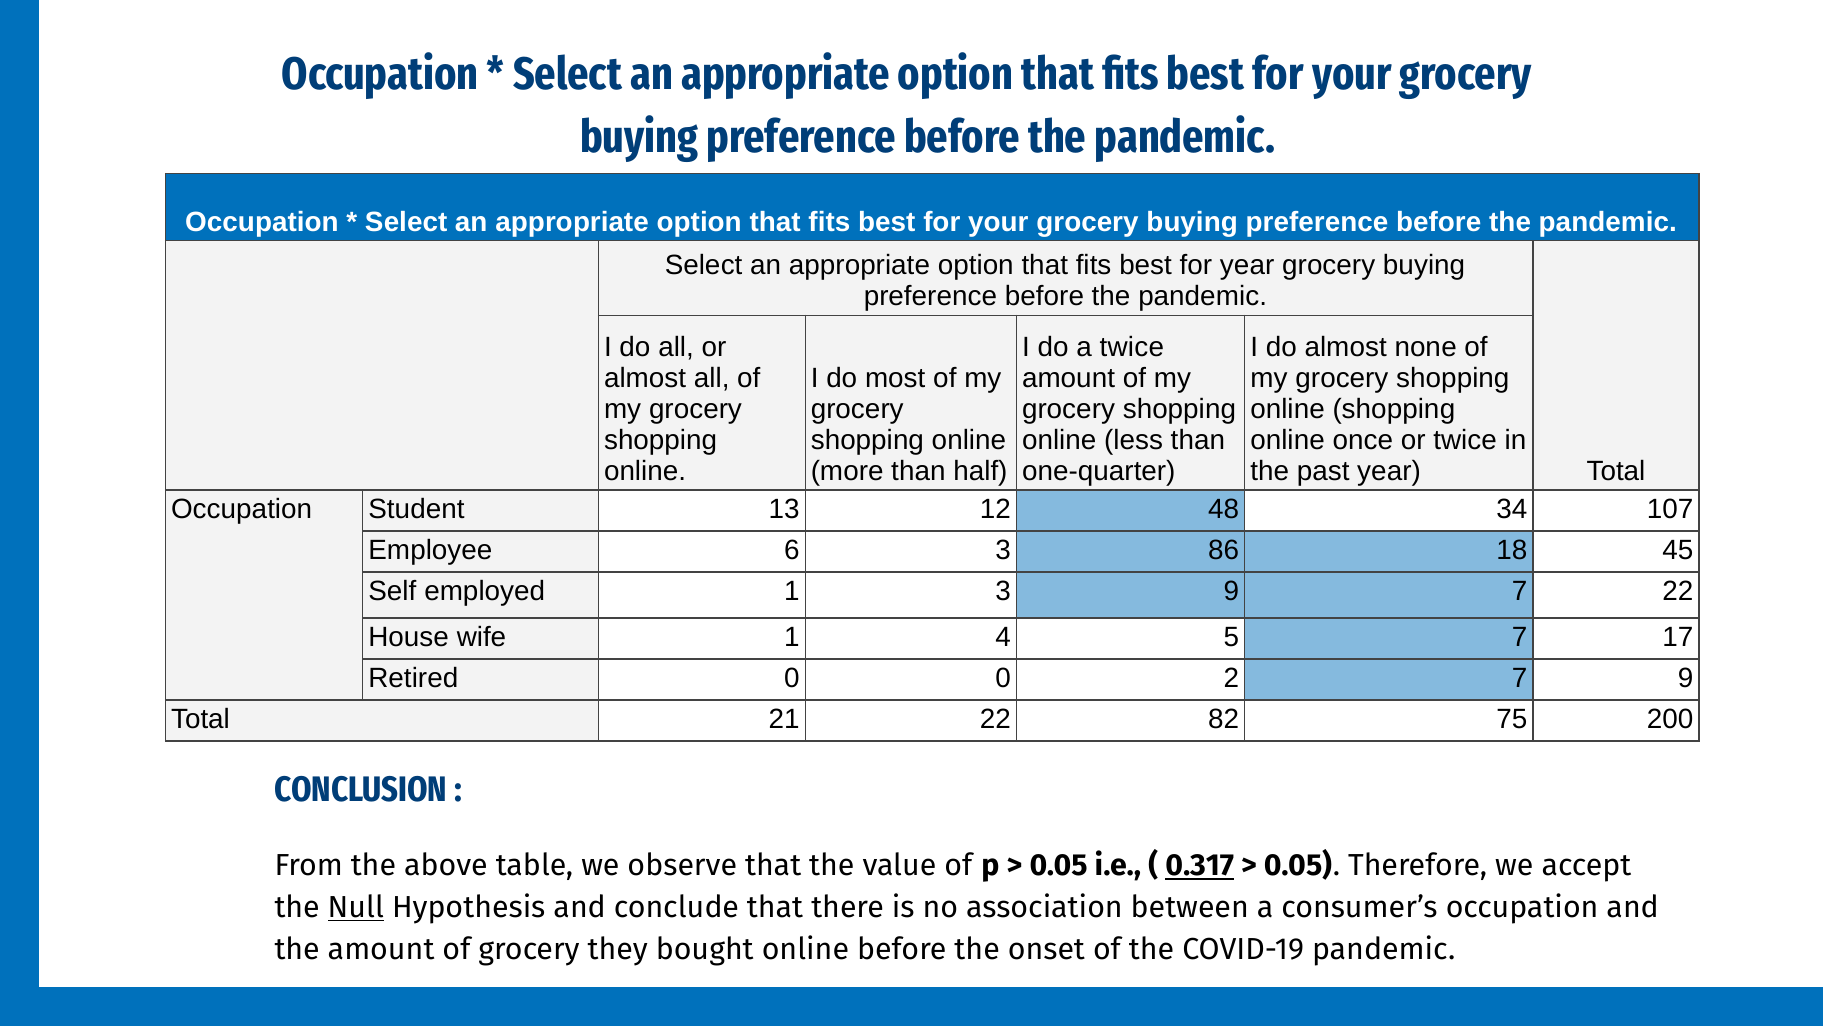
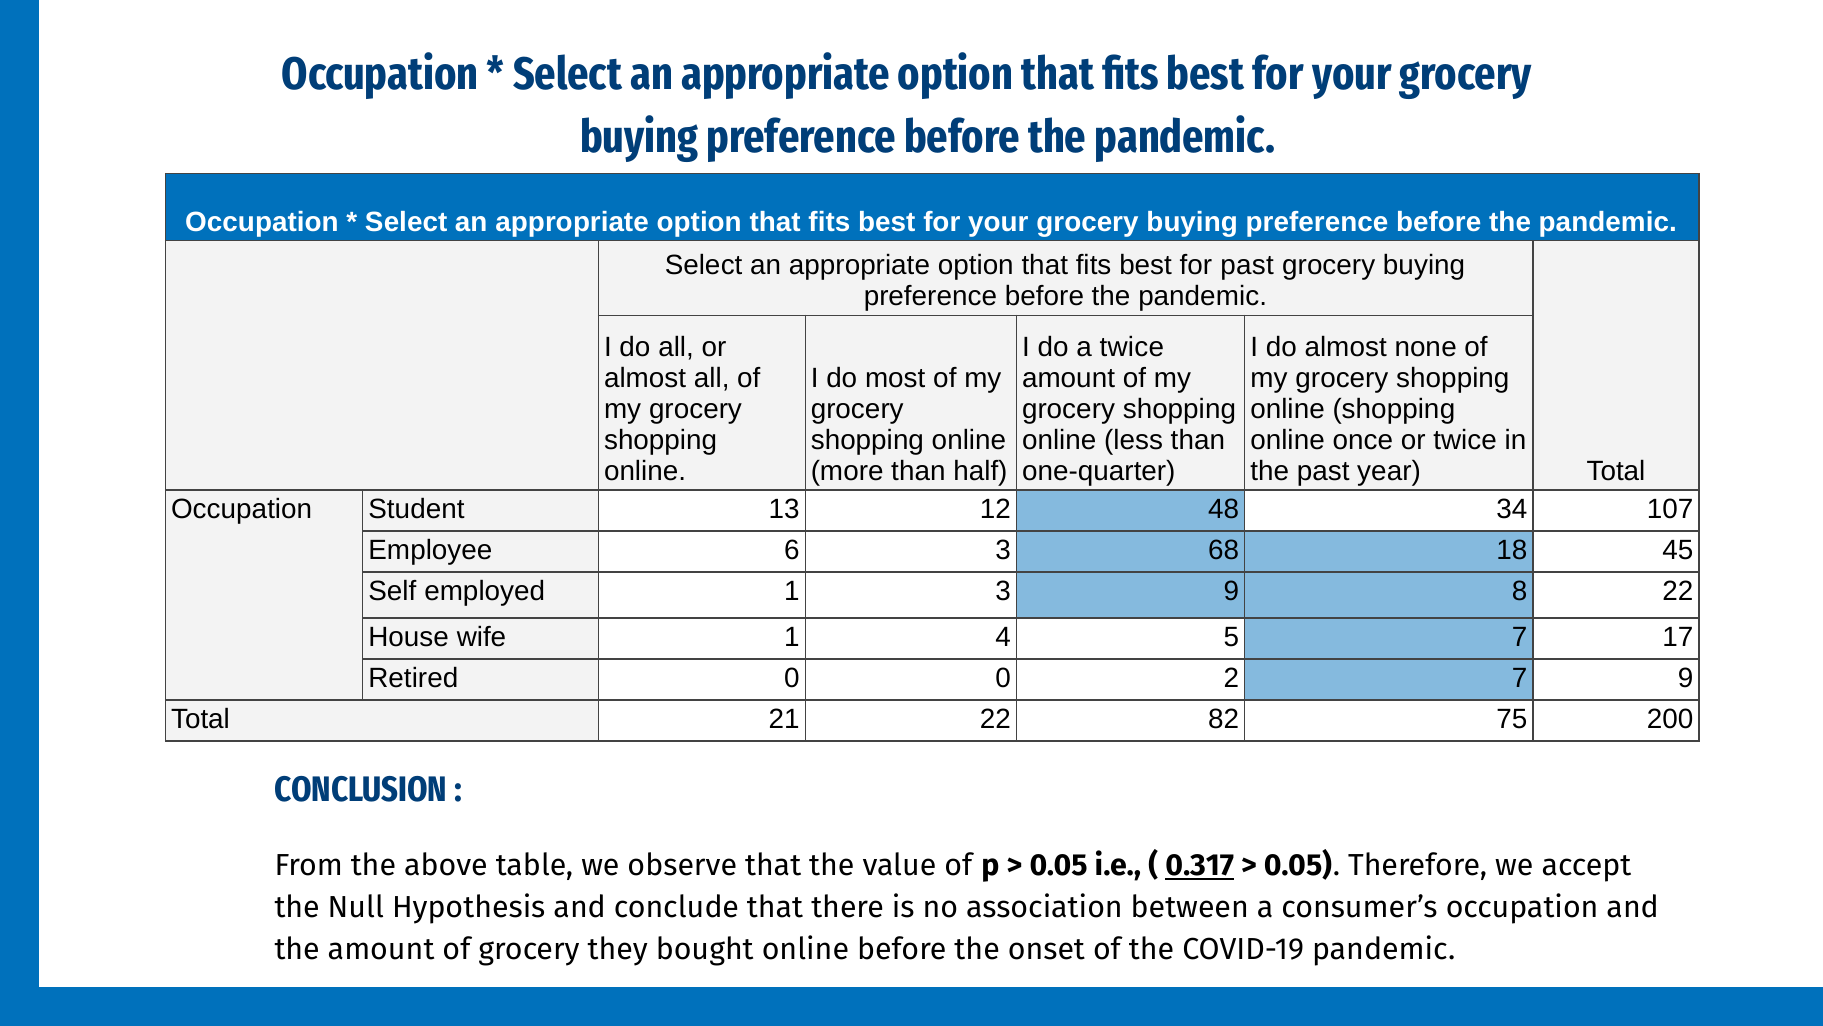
for year: year -> past
86: 86 -> 68
9 7: 7 -> 8
Null underline: present -> none
